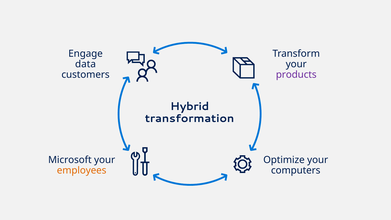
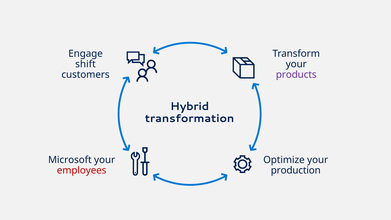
data: data -> shift
employees colour: orange -> red
computers: computers -> production
